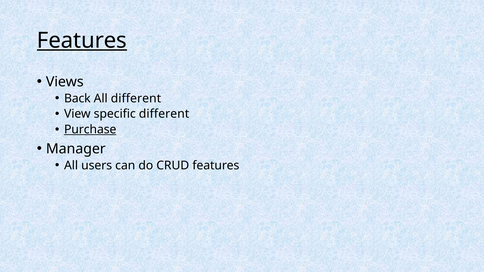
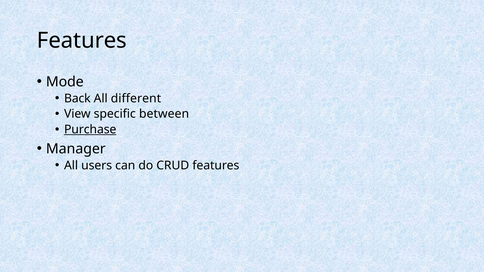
Features at (82, 41) underline: present -> none
Views: Views -> Mode
specific different: different -> between
